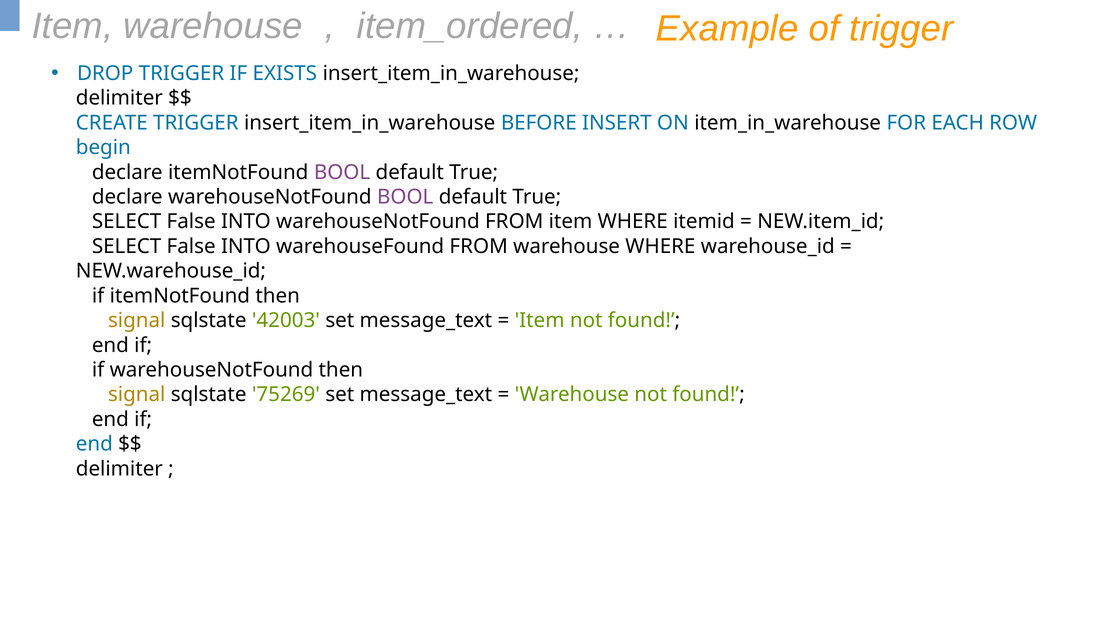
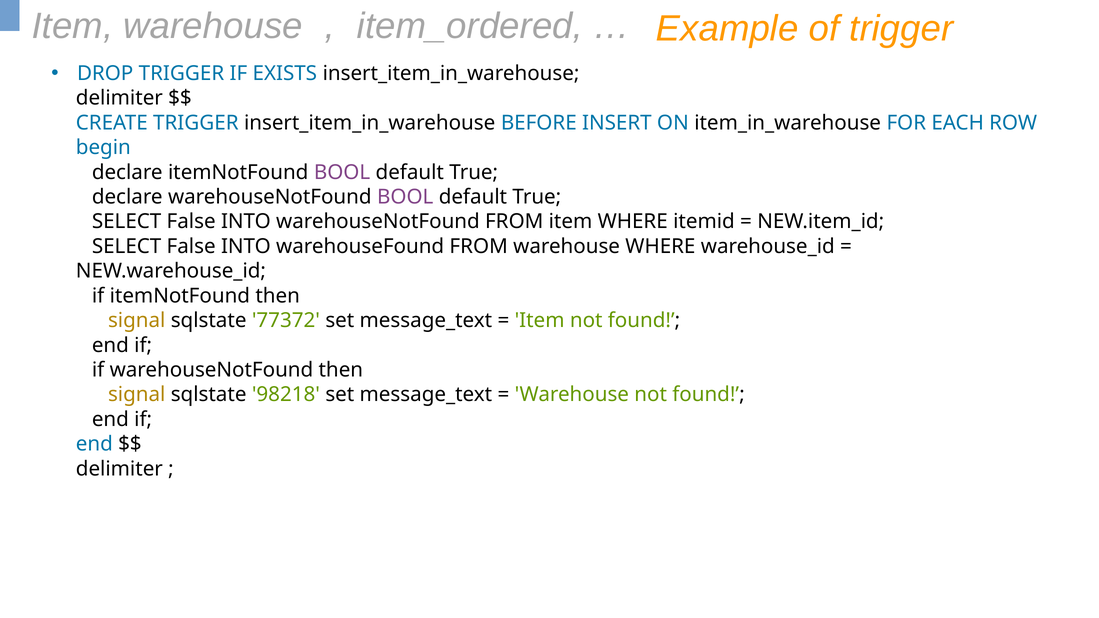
42003: 42003 -> 77372
75269: 75269 -> 98218
